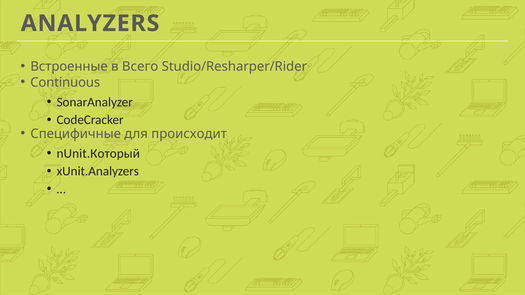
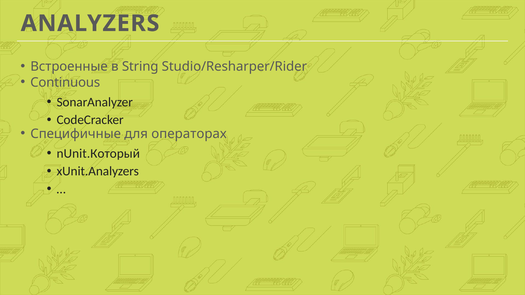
Всего: Всего -> String
происходит: происходит -> операторах
